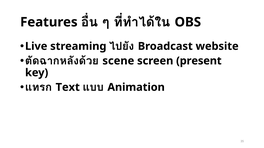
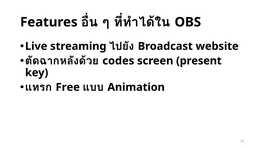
scene: scene -> codes
Text: Text -> Free
